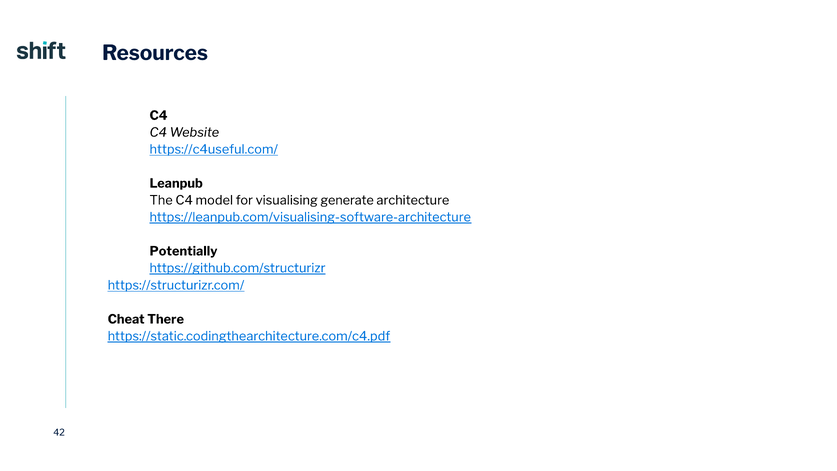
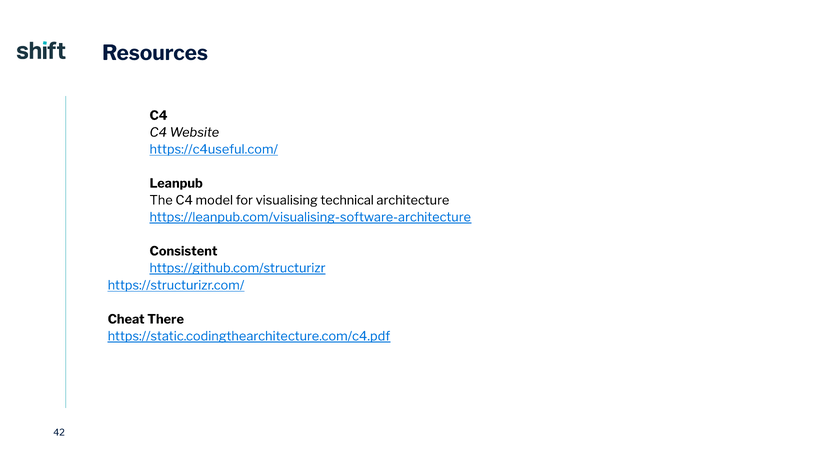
generate: generate -> technical
Potentially: Potentially -> Consistent
